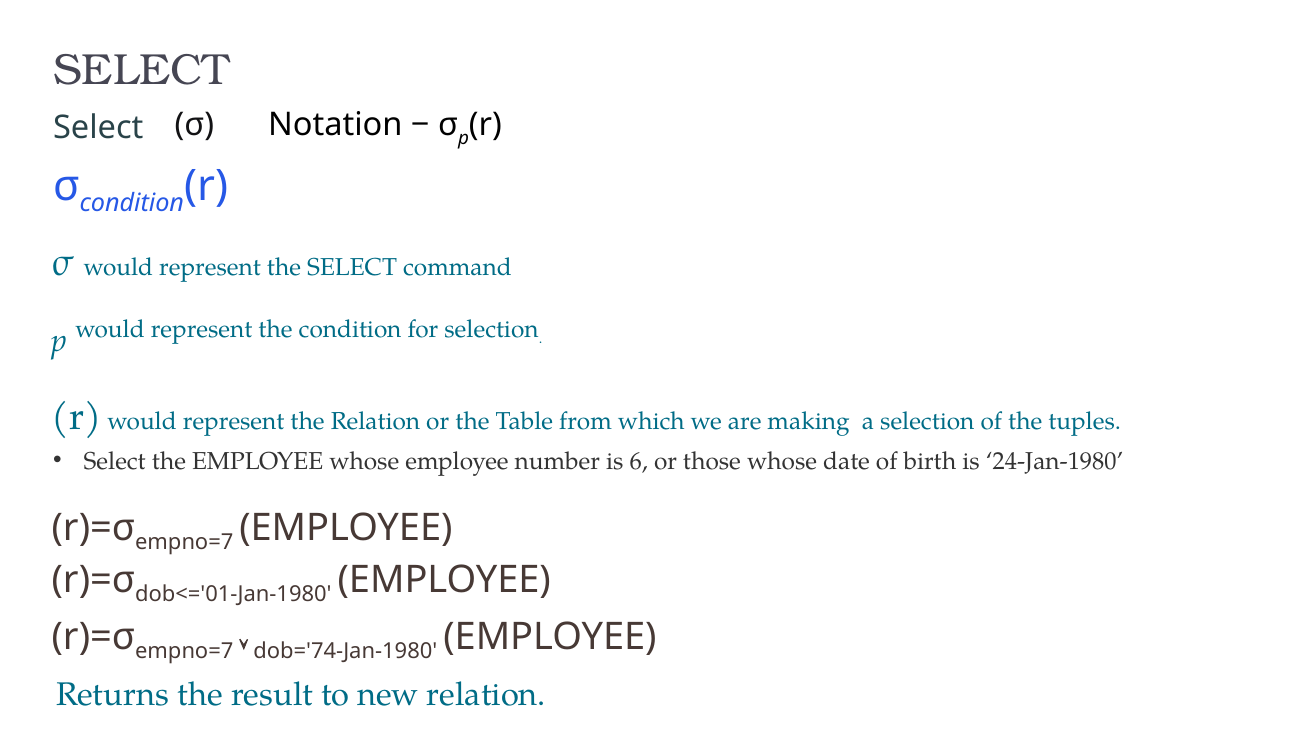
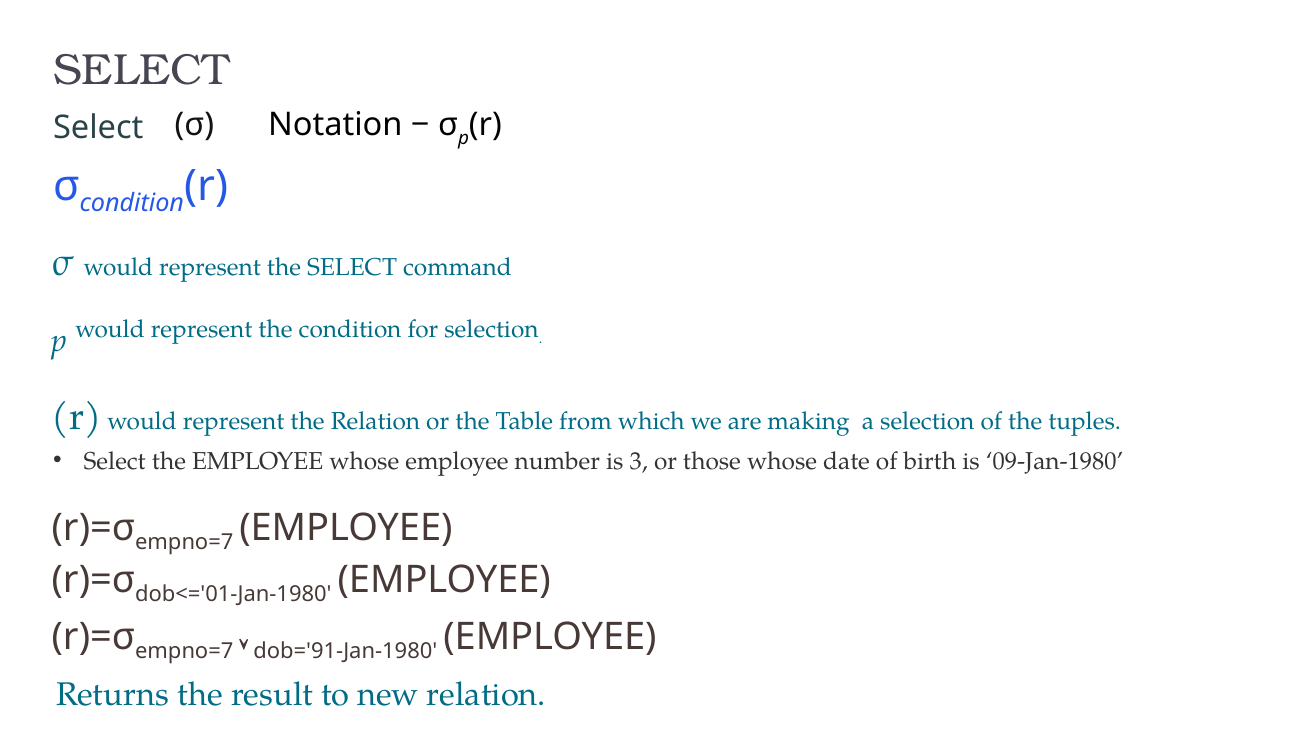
6: 6 -> 3
24-Jan-1980: 24-Jan-1980 -> 09-Jan-1980
dob='74-Jan-1980: dob='74-Jan-1980 -> dob='91-Jan-1980
